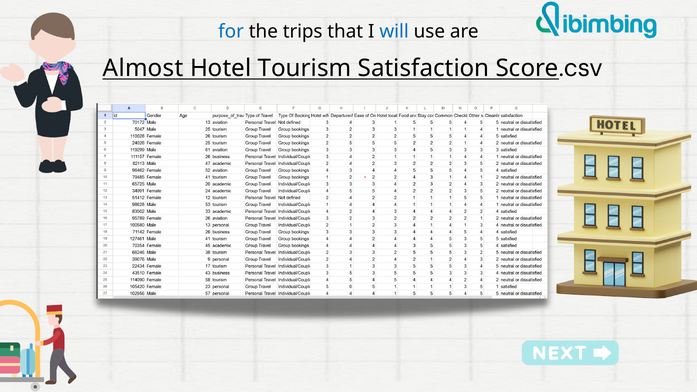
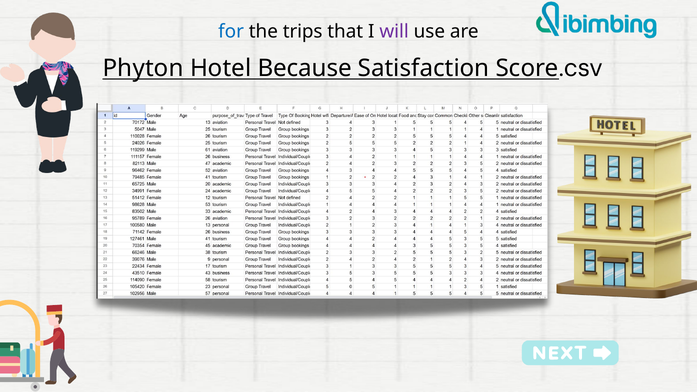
will colour: blue -> purple
Almost: Almost -> Phyton
Tourism: Tourism -> Because
